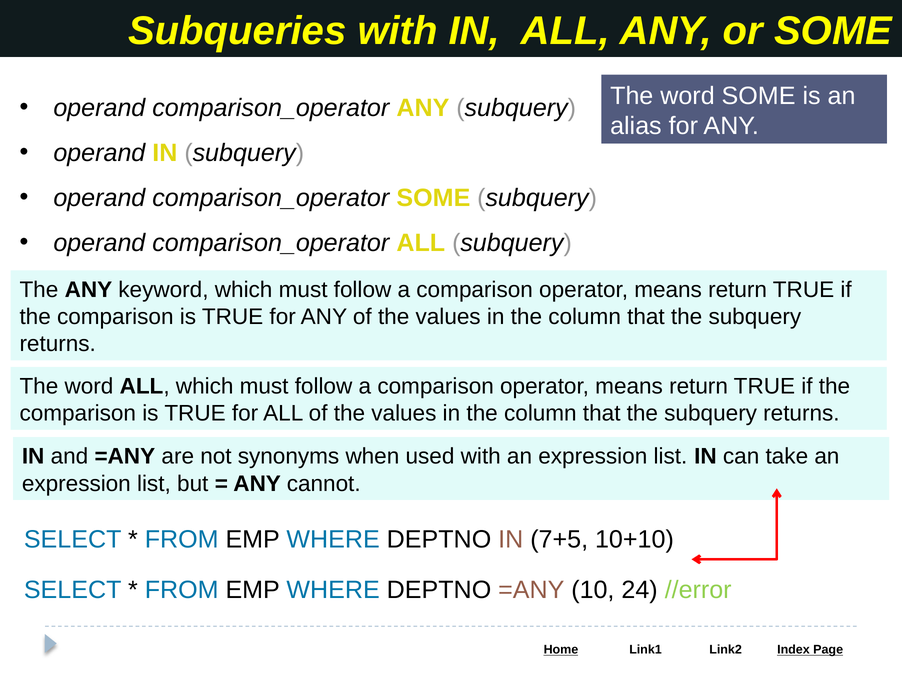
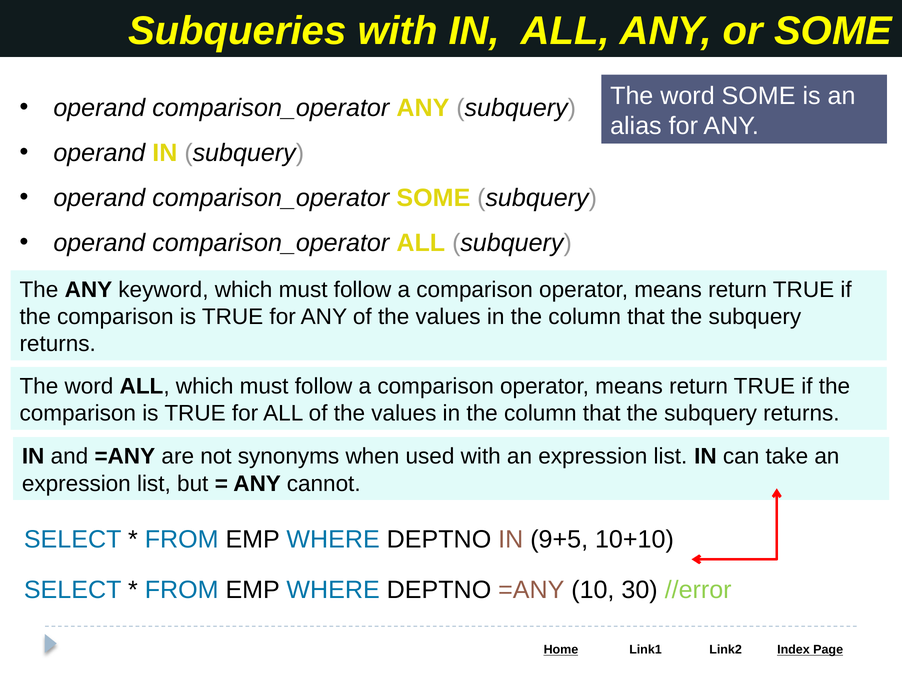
7+5: 7+5 -> 9+5
24: 24 -> 30
